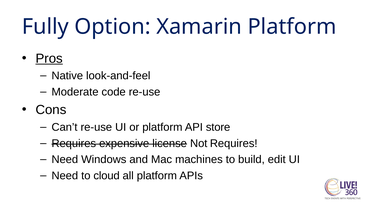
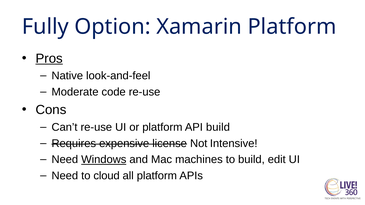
API store: store -> build
Not Requires: Requires -> Intensive
Windows underline: none -> present
